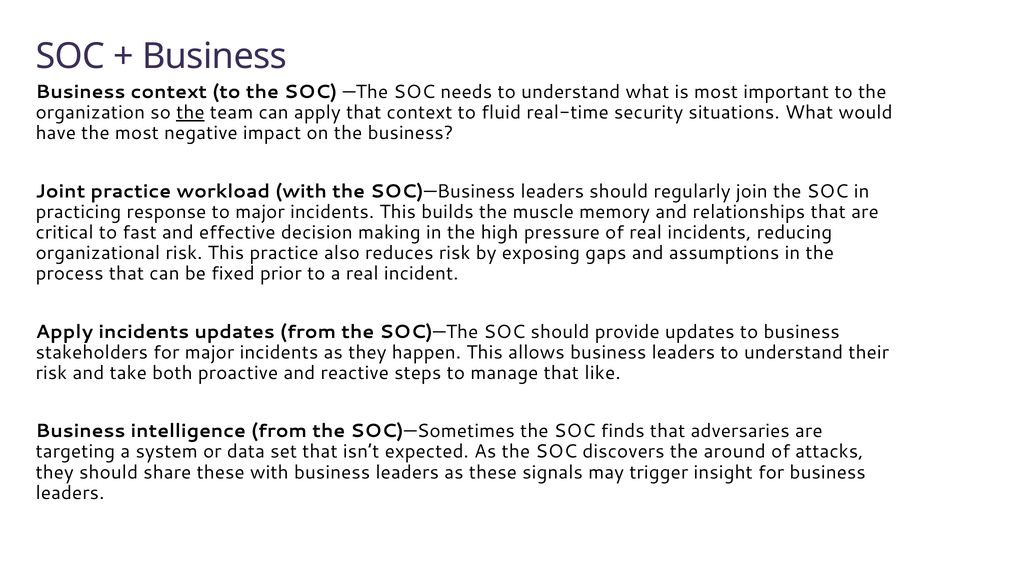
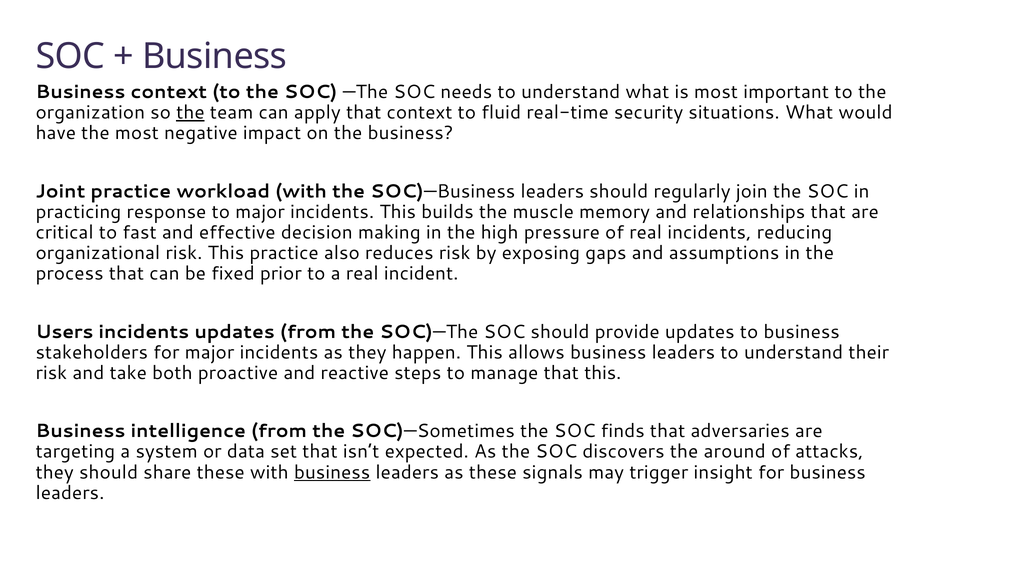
Apply at (64, 331): Apply -> Users
that like: like -> this
business at (332, 472) underline: none -> present
